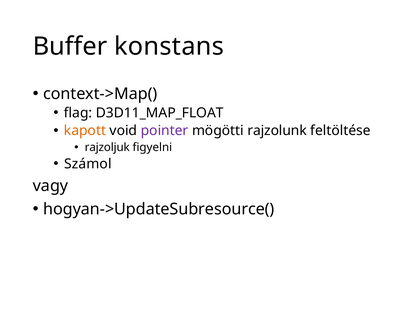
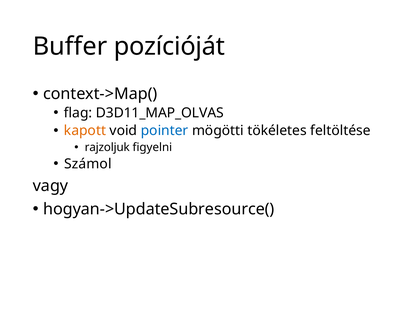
konstans: konstans -> pozícióját
D3D11_MAP_FLOAT: D3D11_MAP_FLOAT -> D3D11_MAP_OLVAS
pointer colour: purple -> blue
rajzolunk: rajzolunk -> tökéletes
